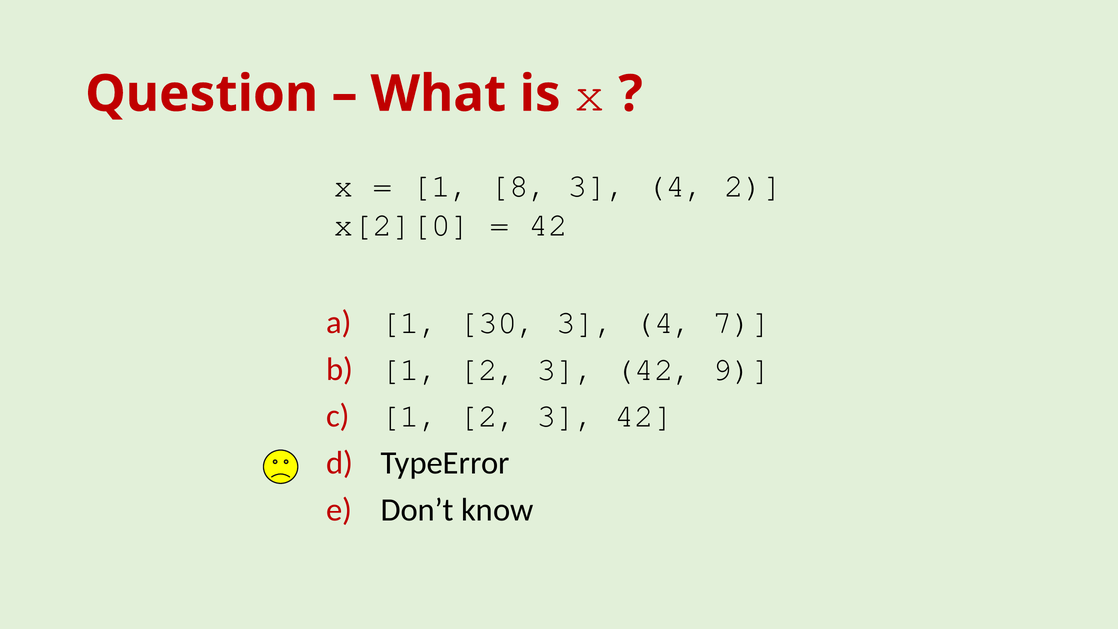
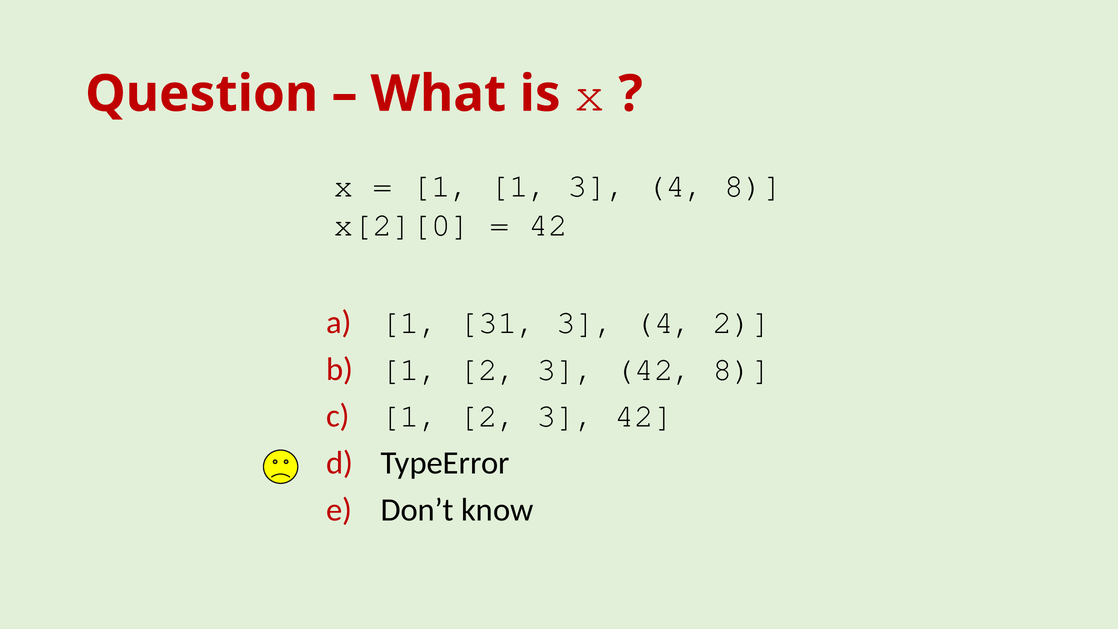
1 8: 8 -> 1
4 2: 2 -> 8
30: 30 -> 31
4 7: 7 -> 2
42 9: 9 -> 8
